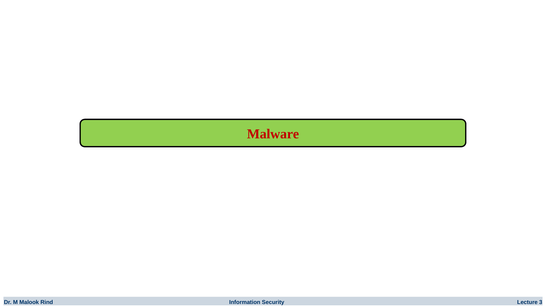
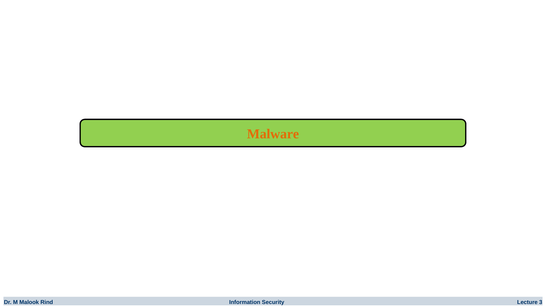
Malware colour: red -> orange
